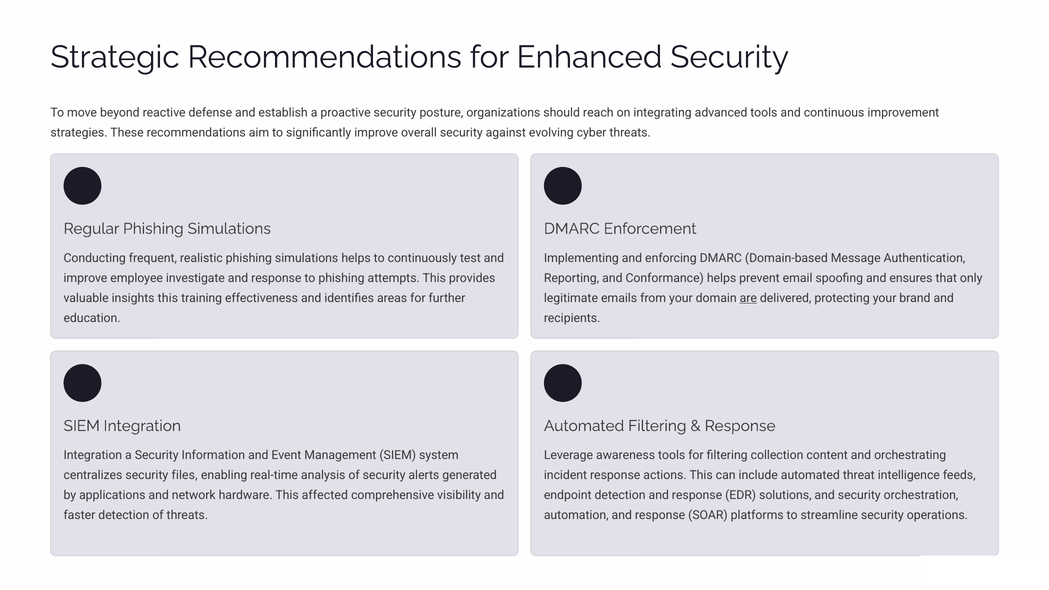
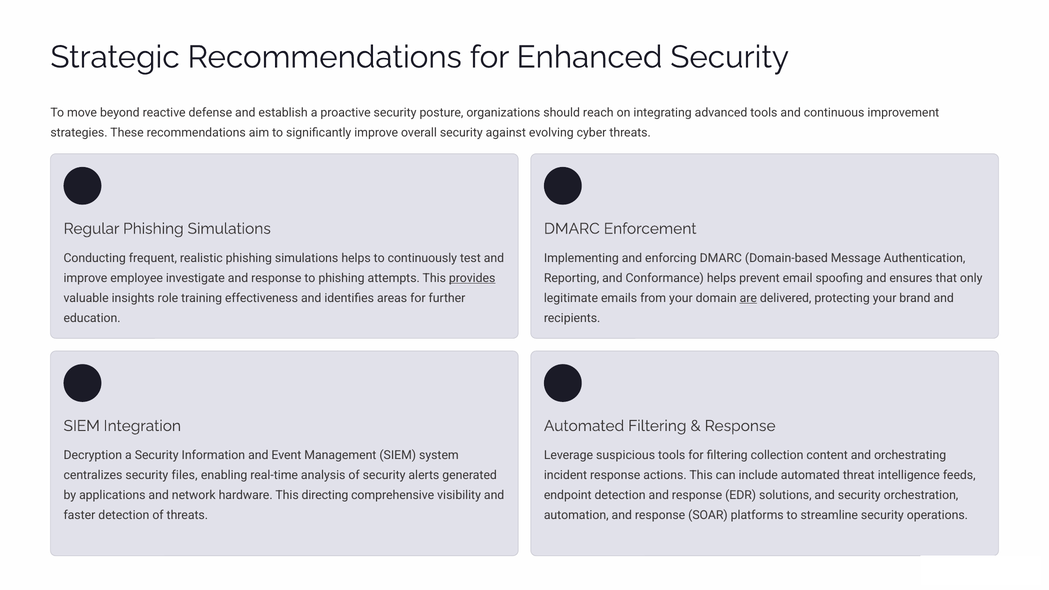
provides underline: none -> present
insights this: this -> role
Integration at (93, 455): Integration -> Decryption
awareness: awareness -> suspicious
affected: affected -> directing
